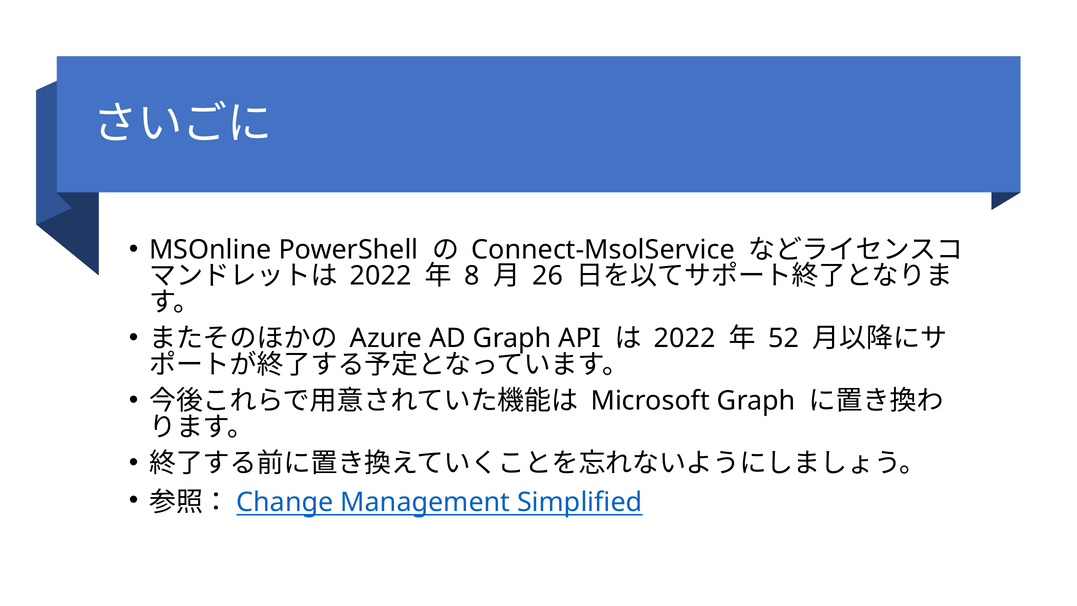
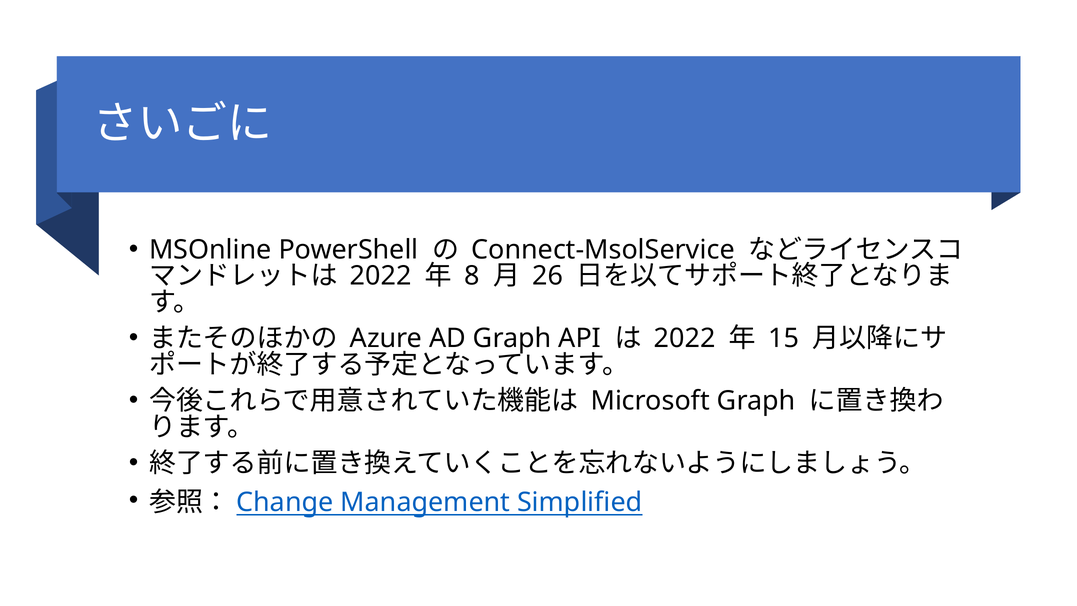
52: 52 -> 15
